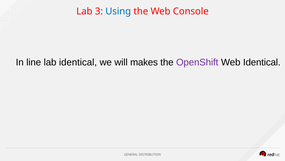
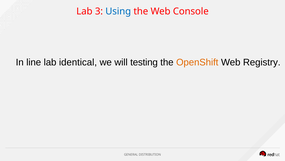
makes: makes -> testing
OpenShift colour: purple -> orange
Web Identical: Identical -> Registry
